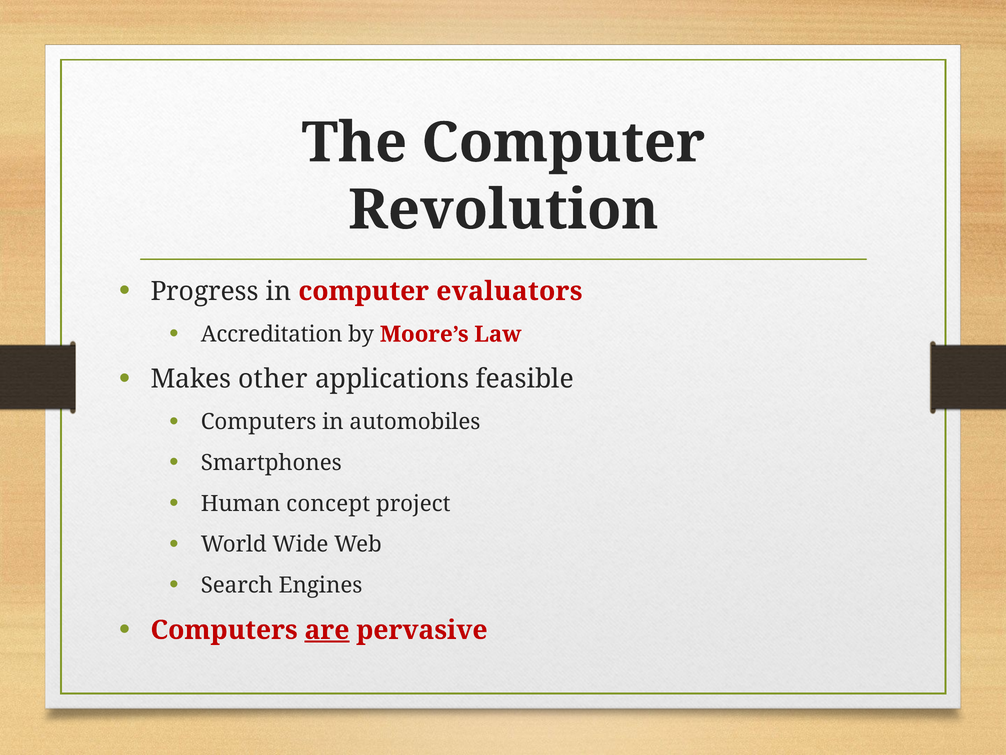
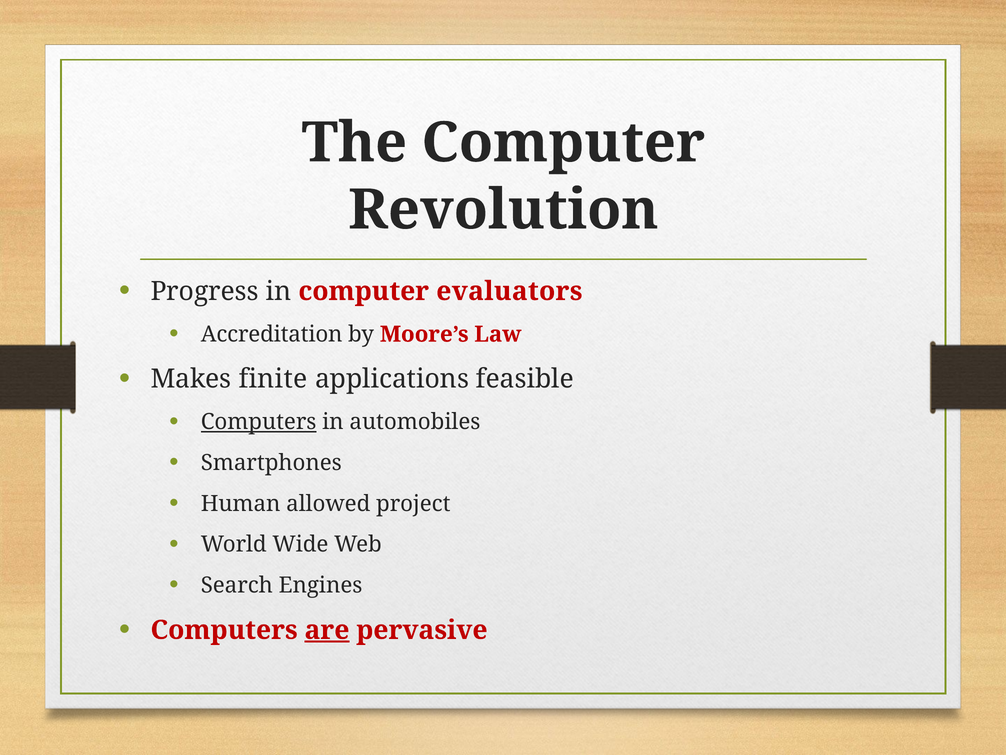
other: other -> finite
Computers at (259, 422) underline: none -> present
concept: concept -> allowed
